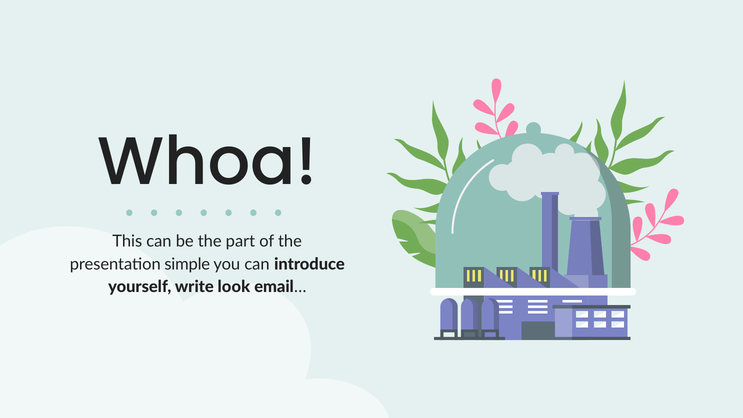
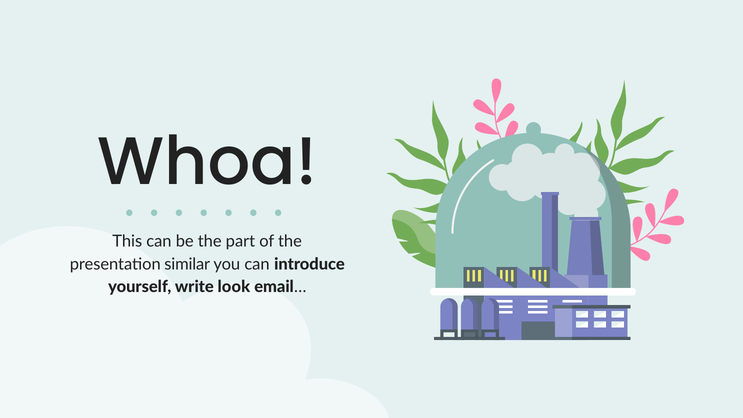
simple: simple -> similar
